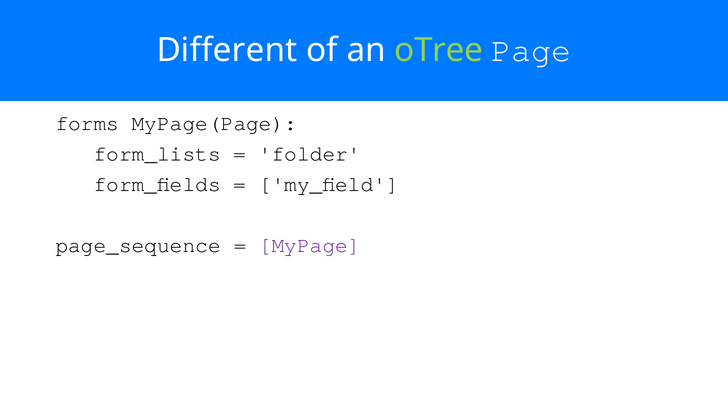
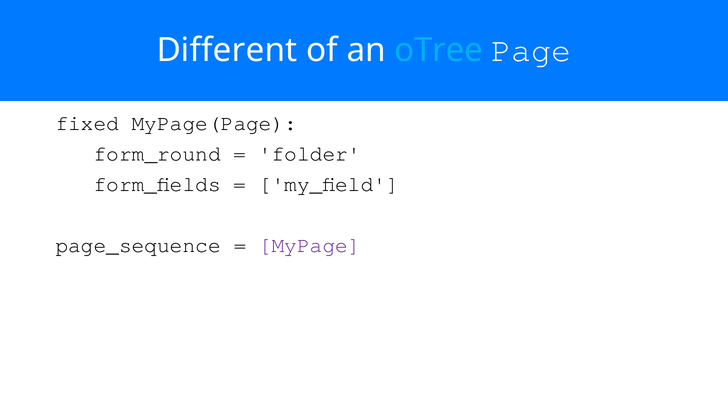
oTree colour: light green -> light blue
forms: forms -> fixed
form_lists: form_lists -> form_round
